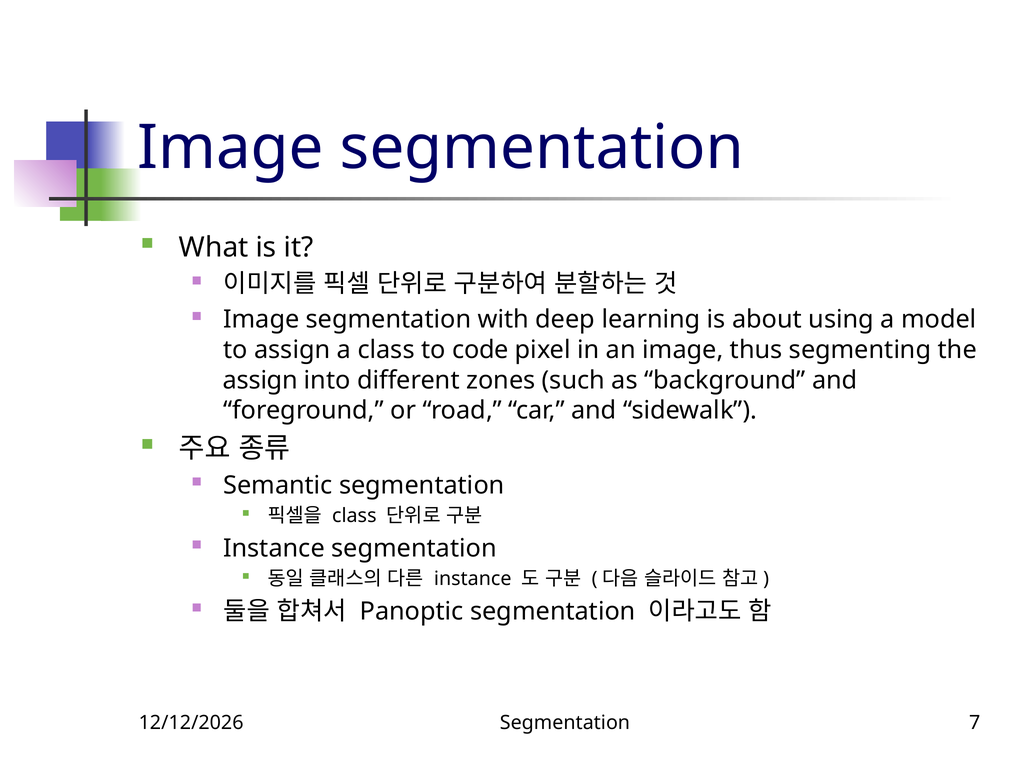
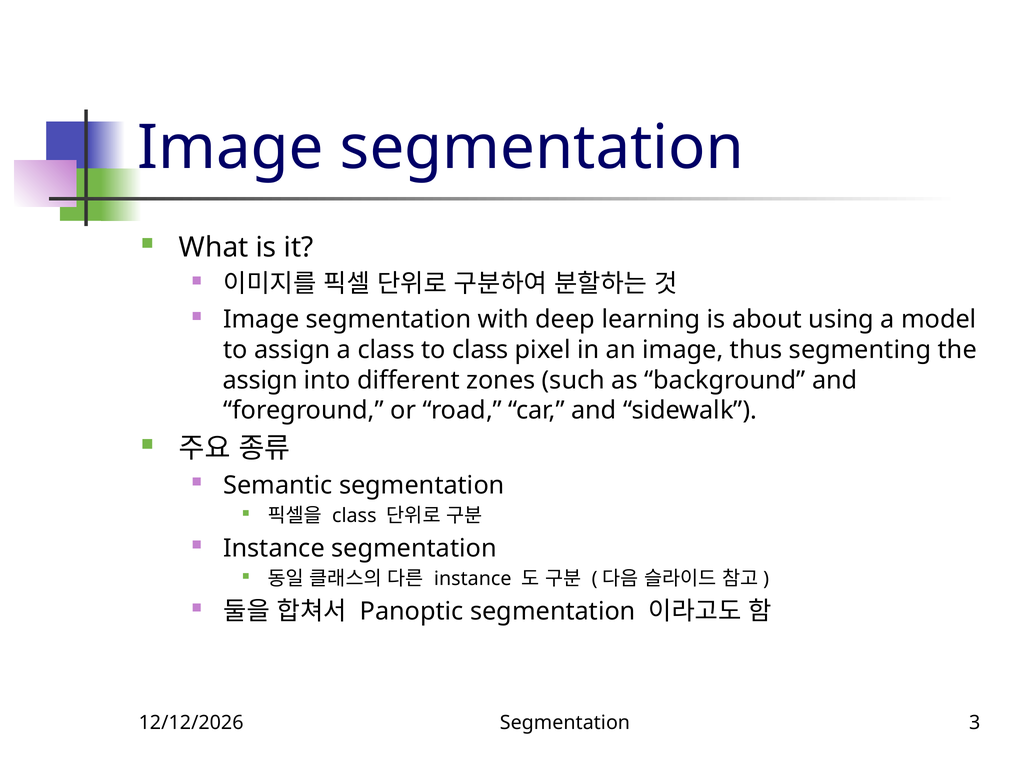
to code: code -> class
7: 7 -> 3
